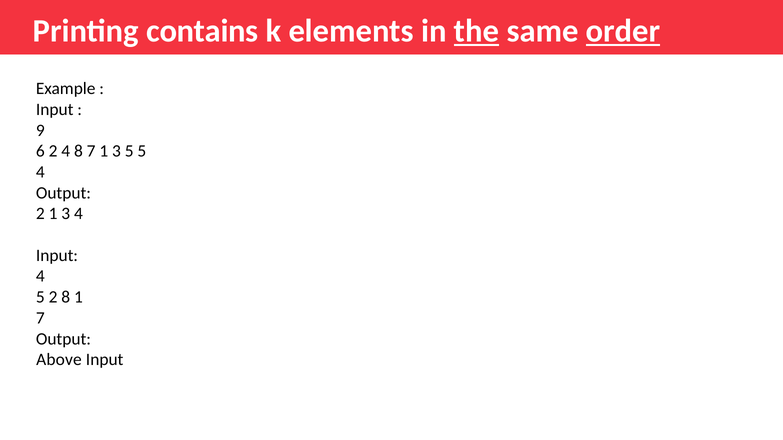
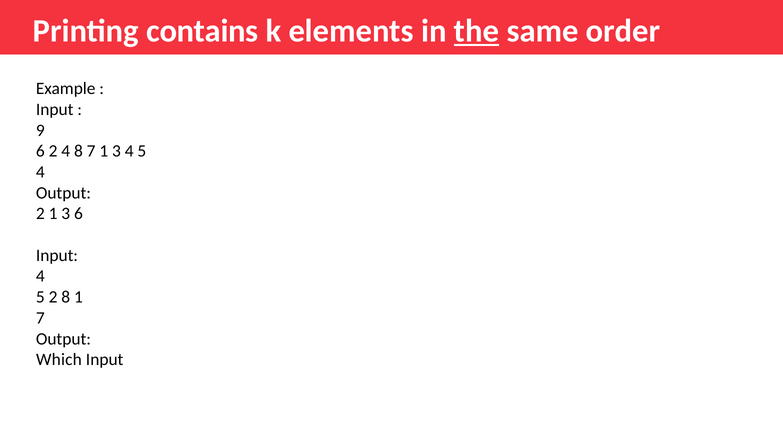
order underline: present -> none
3 5: 5 -> 4
3 4: 4 -> 6
Above: Above -> Which
